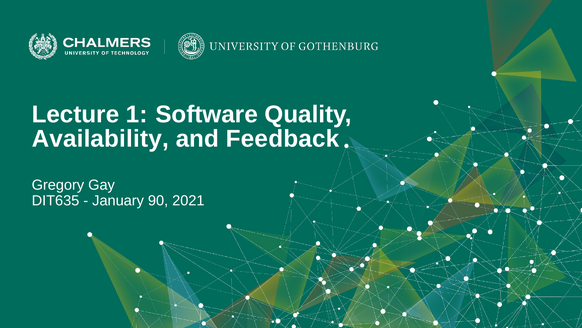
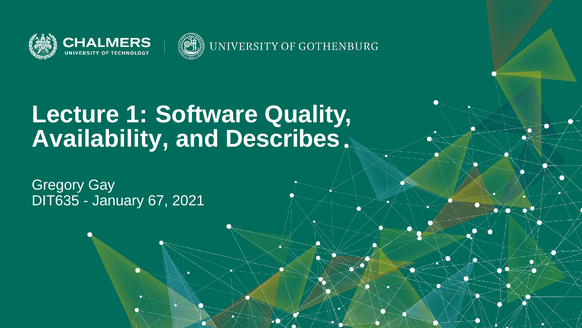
Feedback: Feedback -> Describes
90: 90 -> 67
